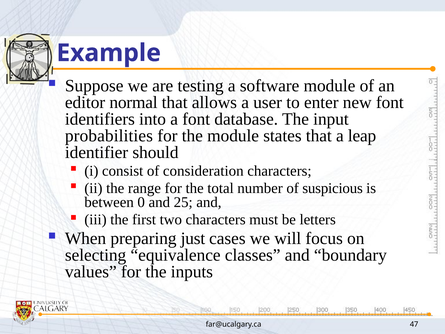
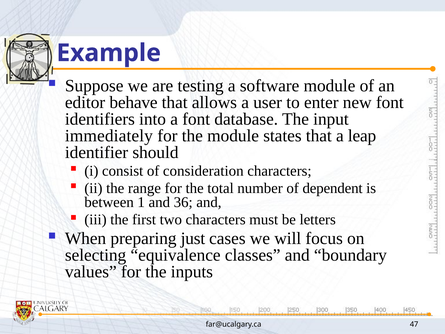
normal: normal -> behave
probabilities: probabilities -> immediately
suspicious: suspicious -> dependent
0: 0 -> 1
25: 25 -> 36
